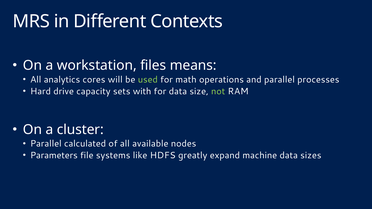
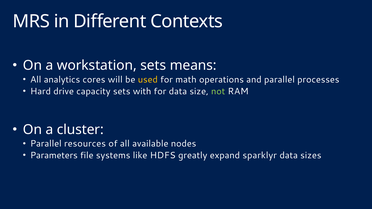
workstation files: files -> sets
used colour: light green -> yellow
calculated: calculated -> resources
machine: machine -> sparklyr
